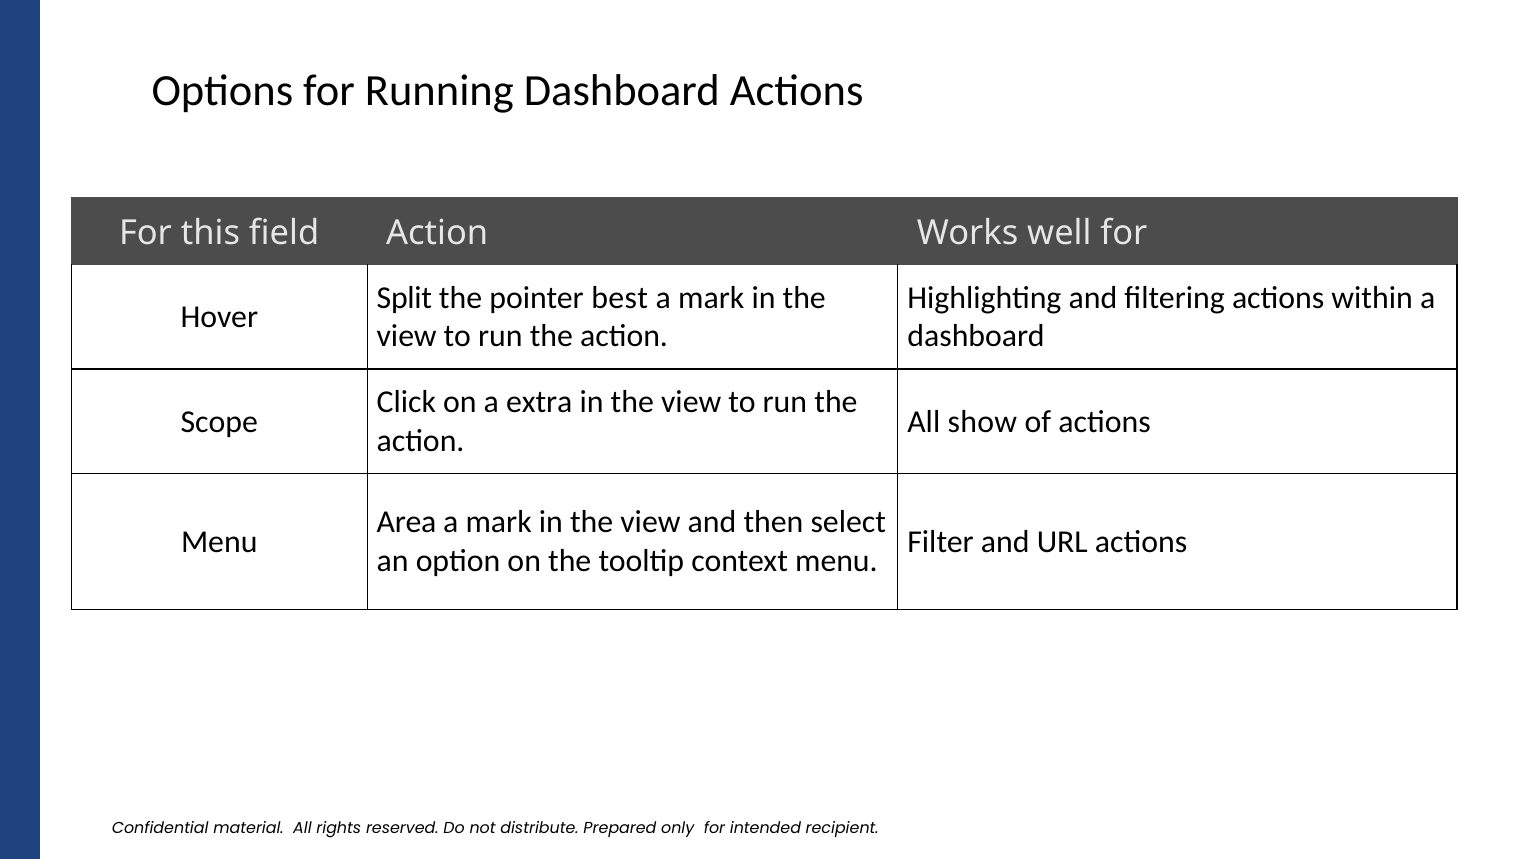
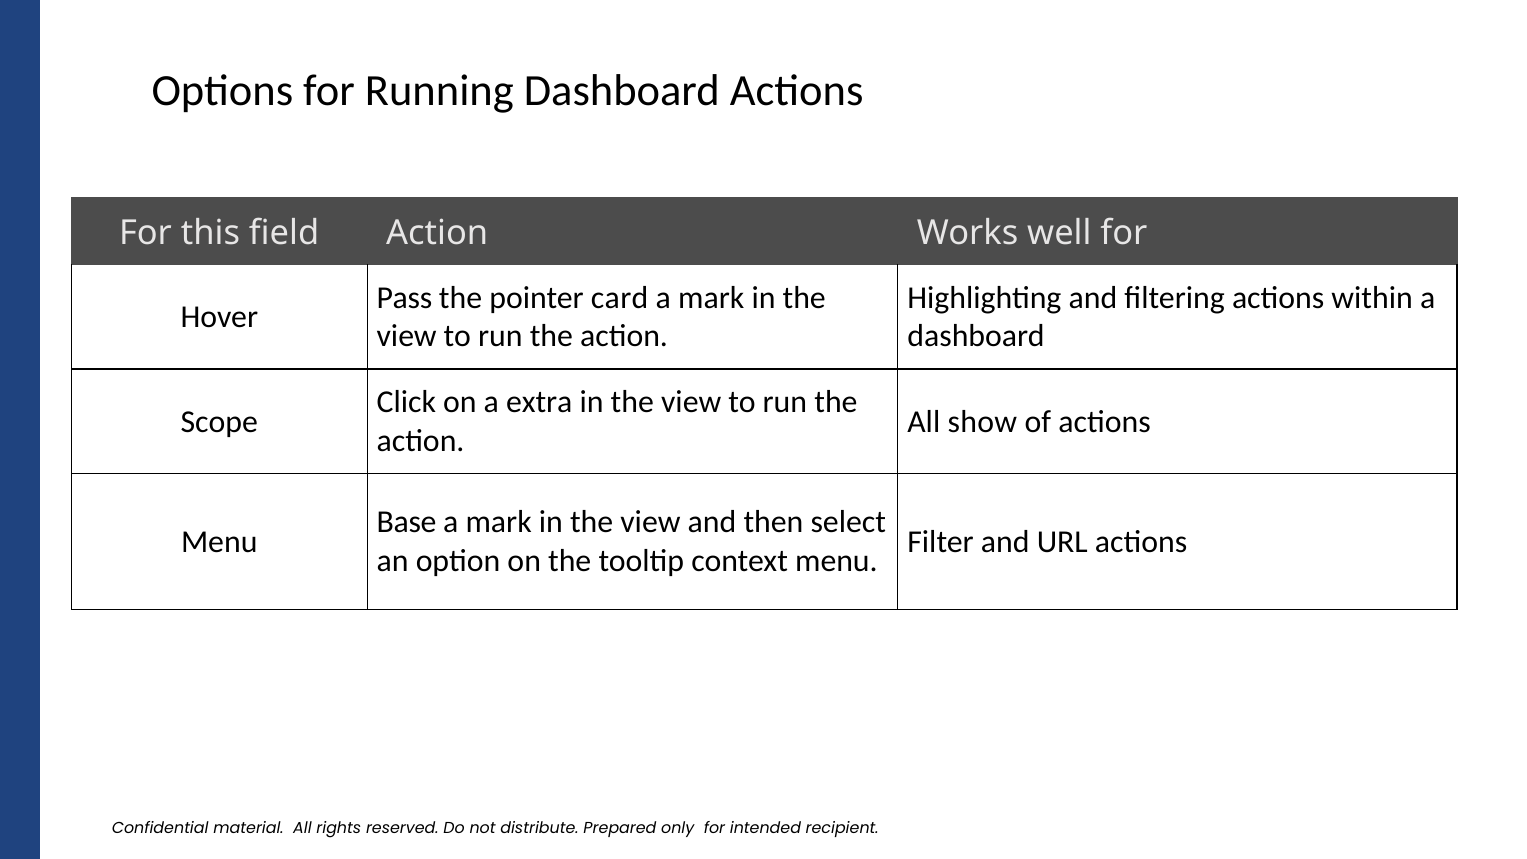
Split: Split -> Pass
best: best -> card
Area: Area -> Base
